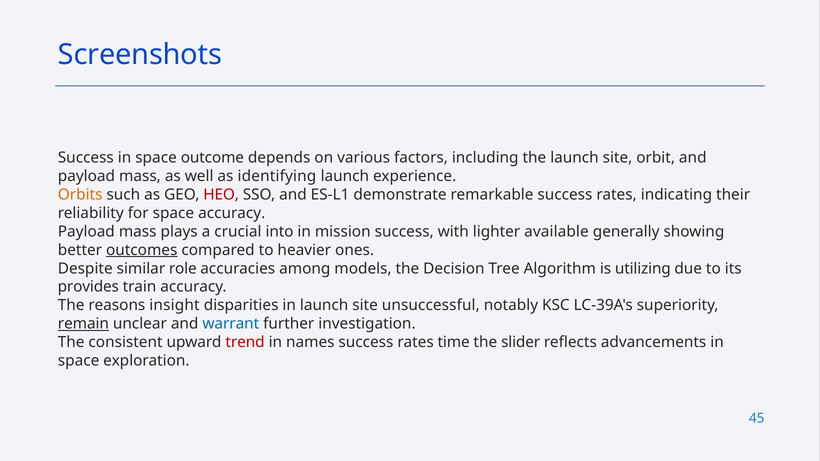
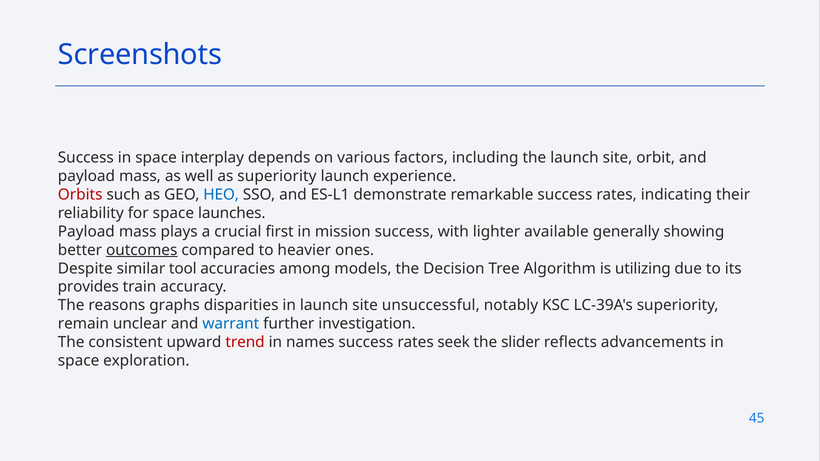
outcome: outcome -> interplay
as identifying: identifying -> superiority
Orbits colour: orange -> red
HEO colour: red -> blue
space accuracy: accuracy -> launches
into: into -> first
role: role -> tool
insight: insight -> graphs
remain underline: present -> none
time: time -> seek
